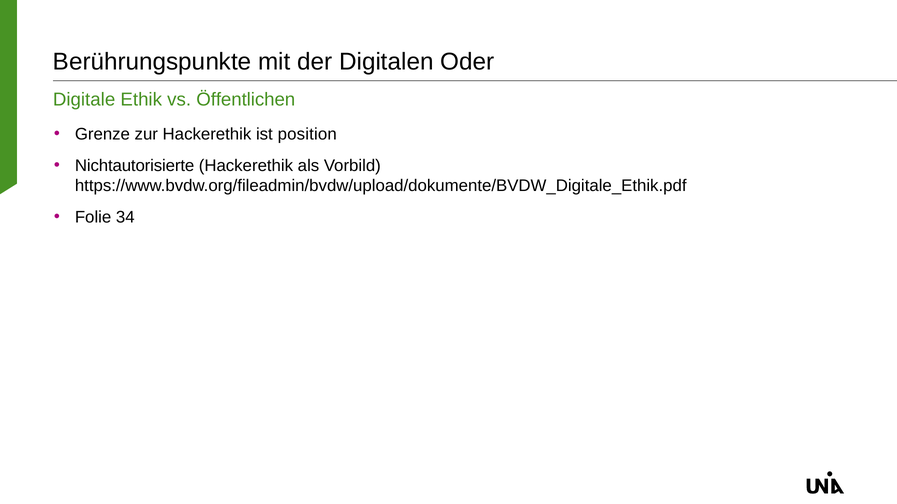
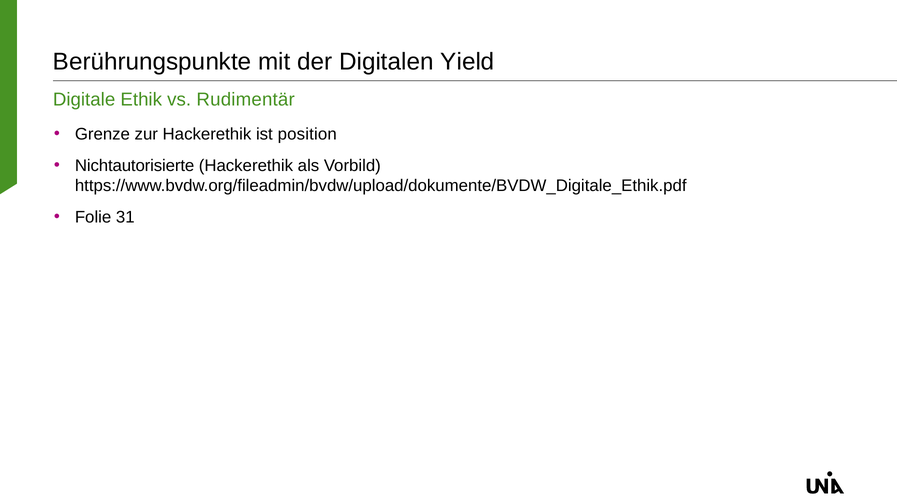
Oder: Oder -> Yield
Öffentlichen: Öffentlichen -> Rudimentär
34: 34 -> 31
